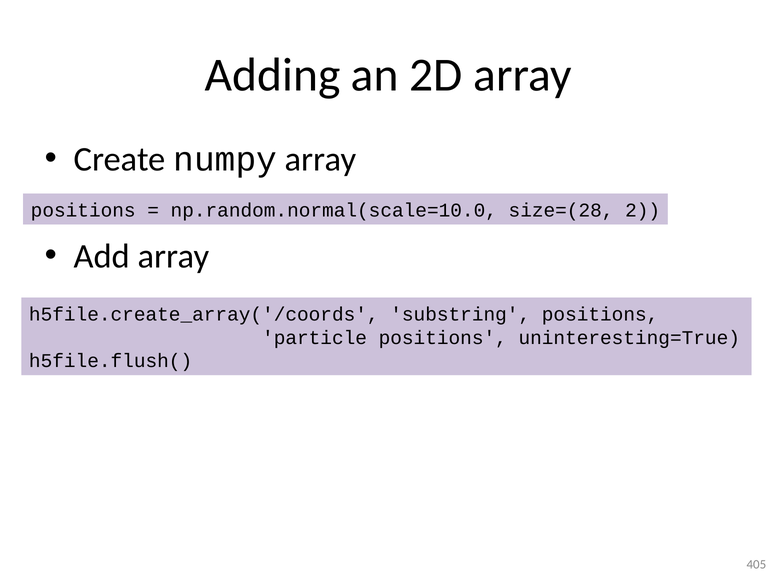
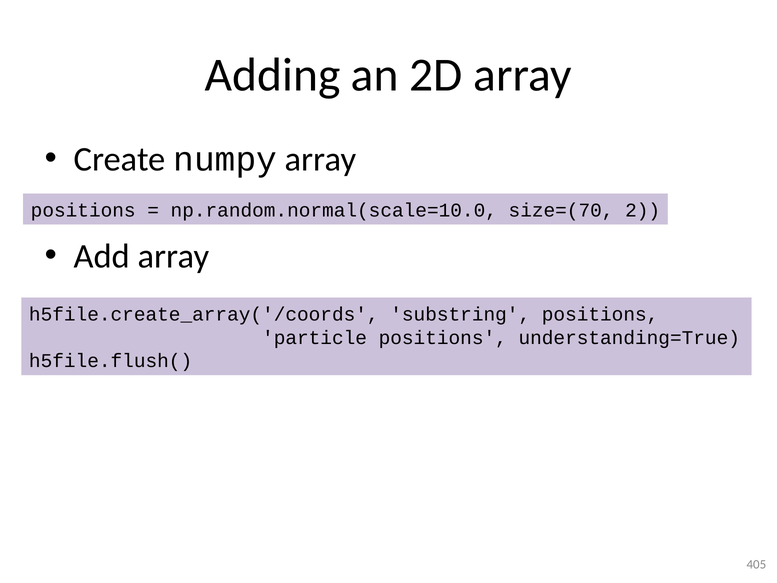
size=(28: size=(28 -> size=(70
uninteresting=True: uninteresting=True -> understanding=True
